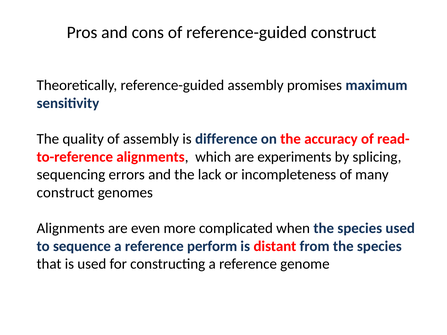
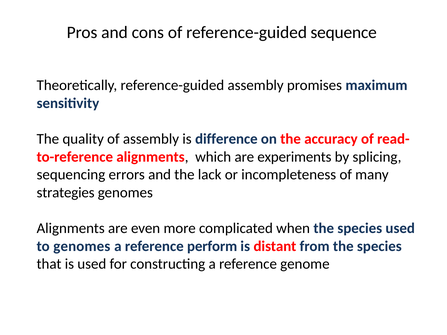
reference-guided construct: construct -> sequence
construct at (65, 193): construct -> strategies
to sequence: sequence -> genomes
